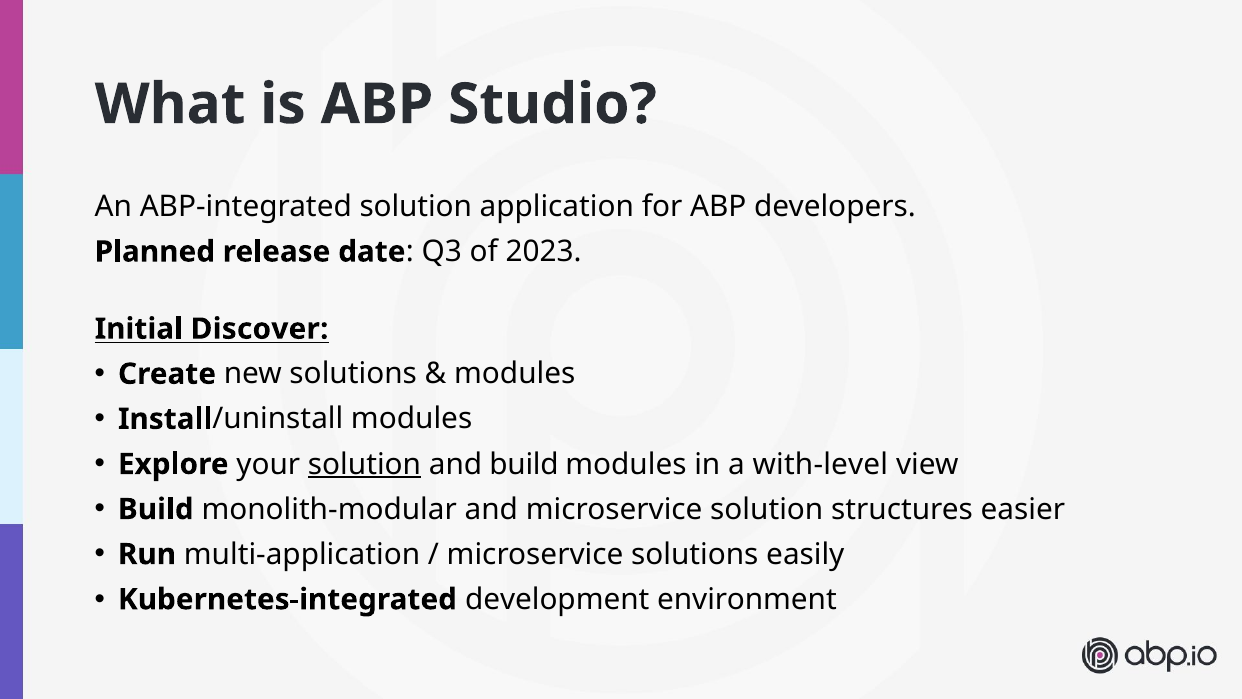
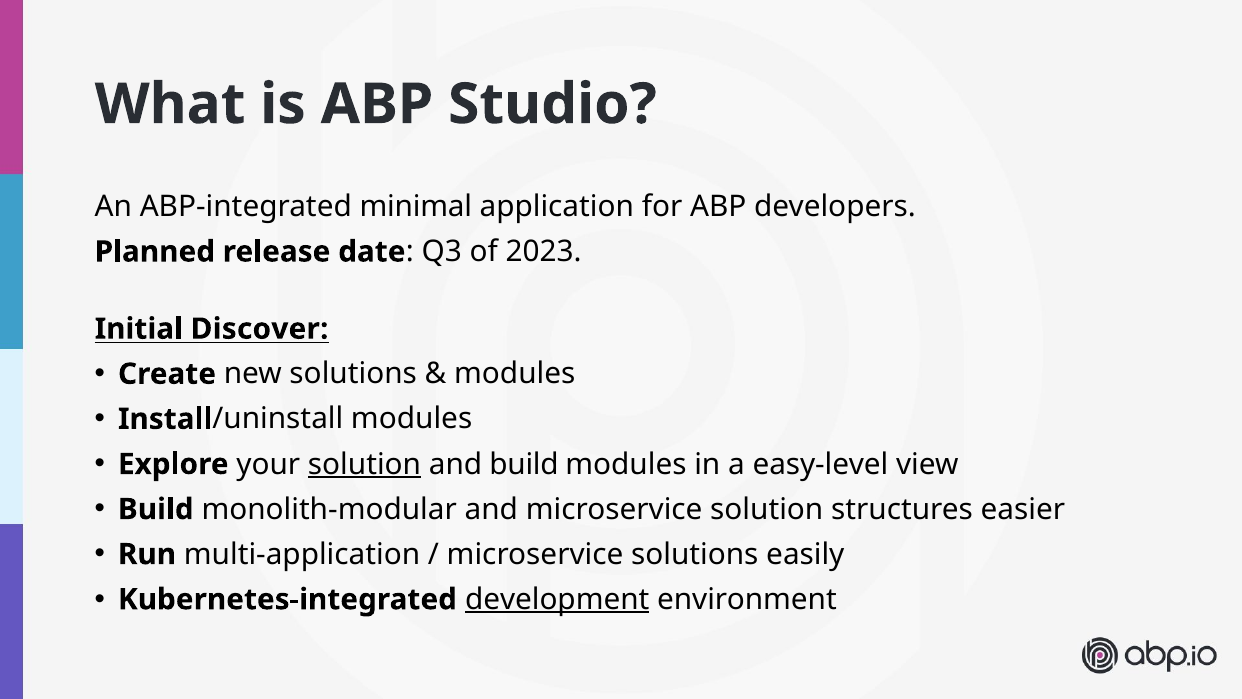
ABP-integrated solution: solution -> minimal
with-level: with-level -> easy-level
development underline: none -> present
